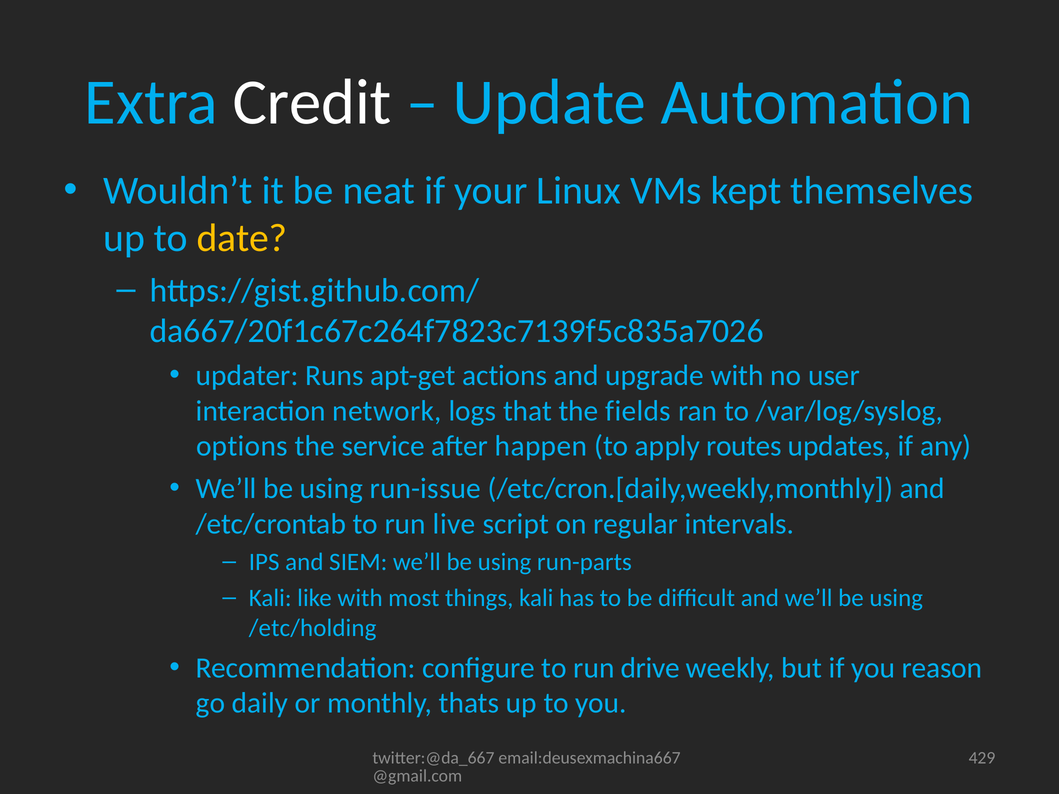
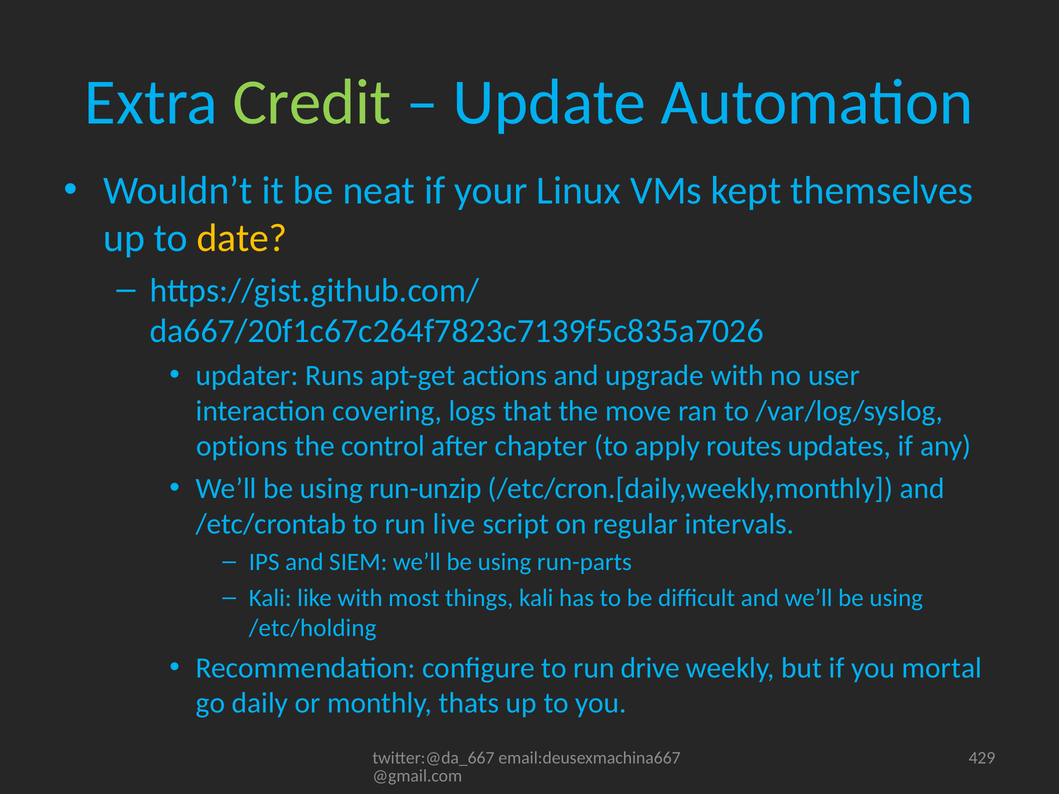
Credit colour: white -> light green
network: network -> covering
fields: fields -> move
service: service -> control
happen: happen -> chapter
run-issue: run-issue -> run-unzip
reason: reason -> mortal
